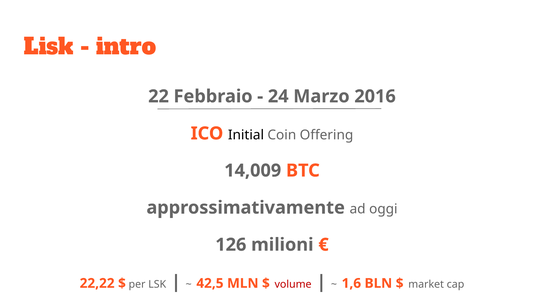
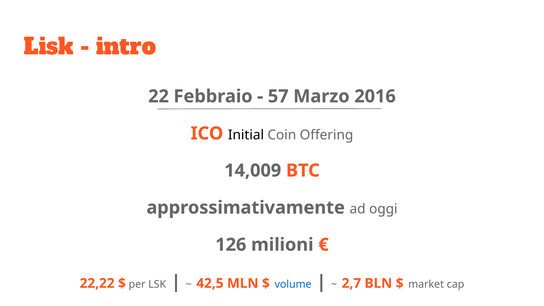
24: 24 -> 57
volume colour: red -> blue
1,6: 1,6 -> 2,7
